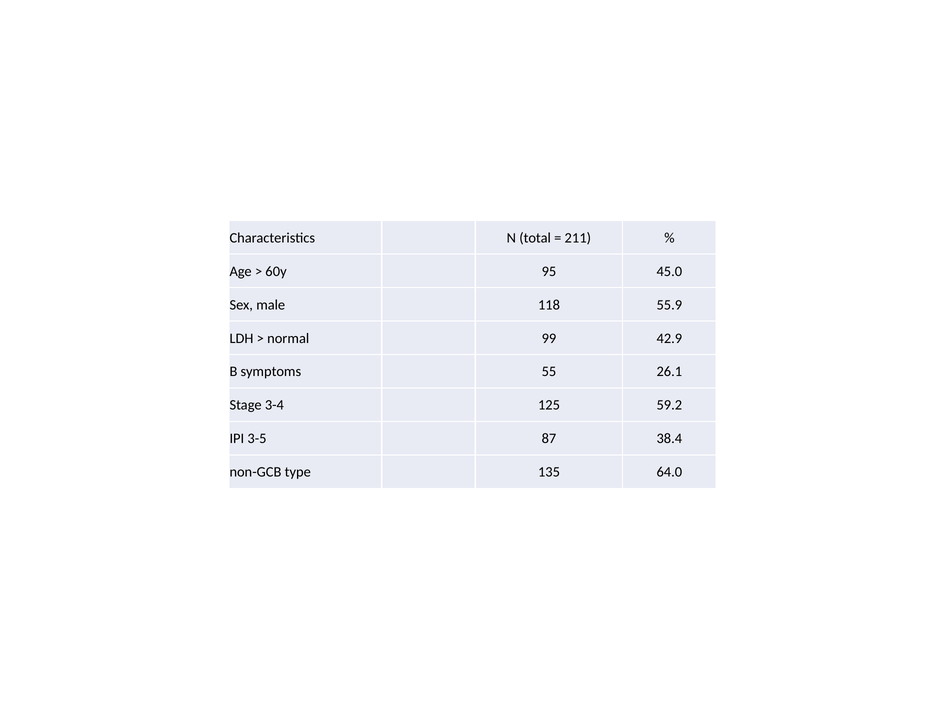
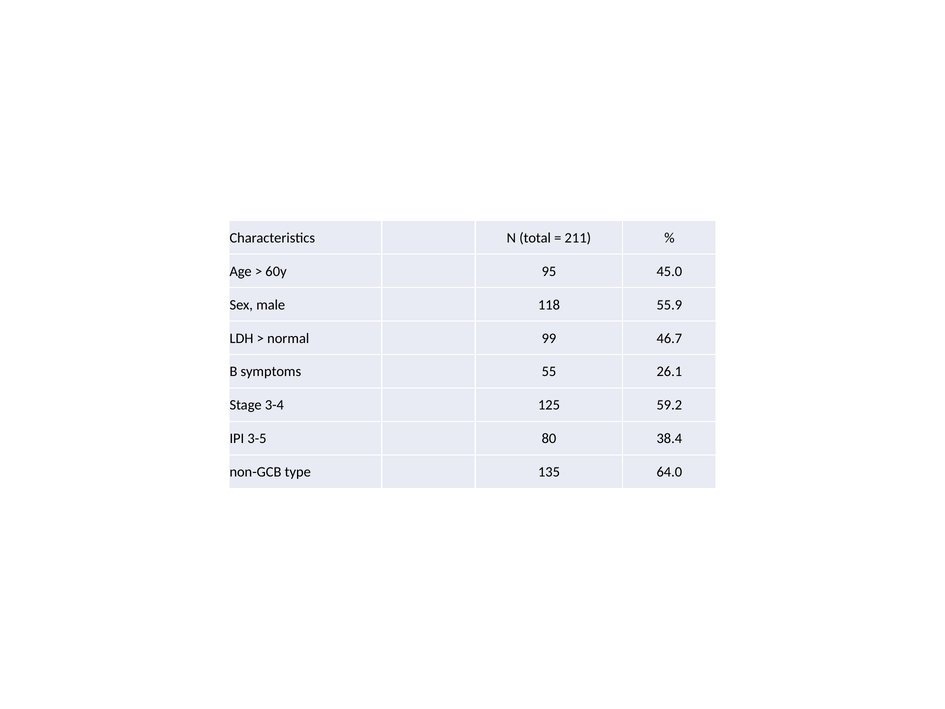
42.9: 42.9 -> 46.7
87: 87 -> 80
